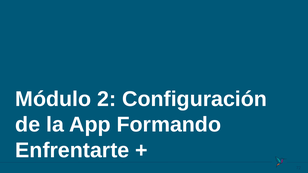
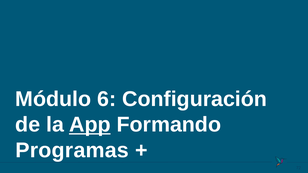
2: 2 -> 6
App underline: none -> present
Enfrentarte: Enfrentarte -> Programas
